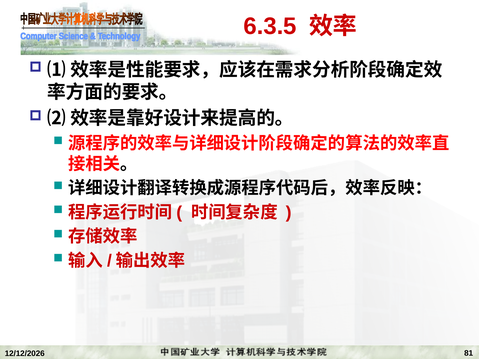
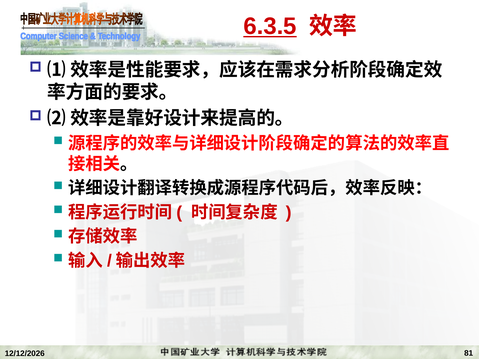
6.3.5 underline: none -> present
